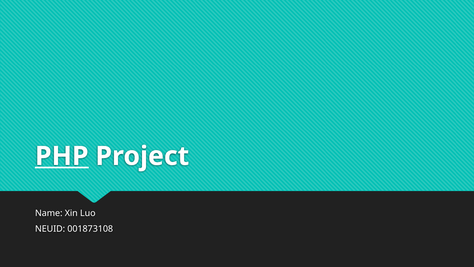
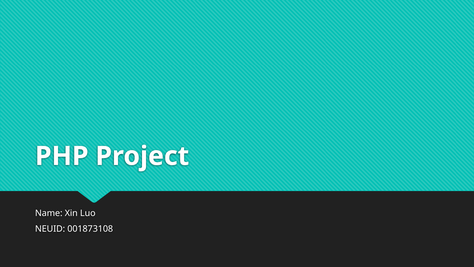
PHP underline: present -> none
